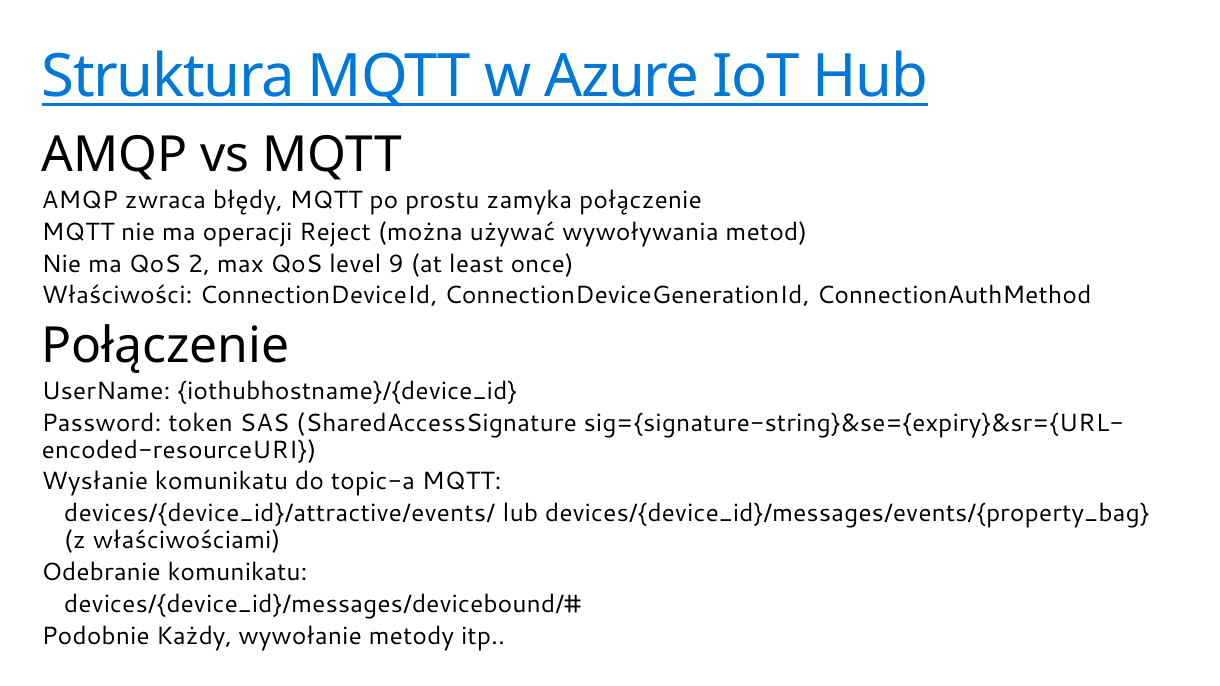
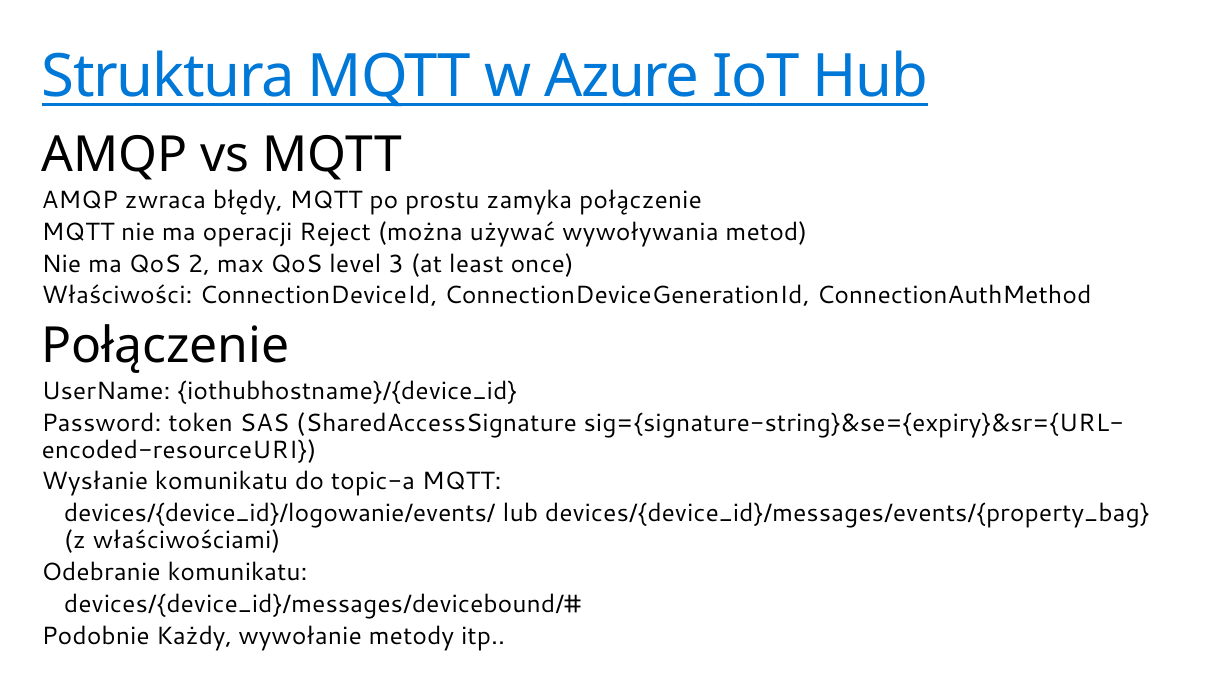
9: 9 -> 3
devices/{device_id}/attractive/events/: devices/{device_id}/attractive/events/ -> devices/{device_id}/logowanie/events/
